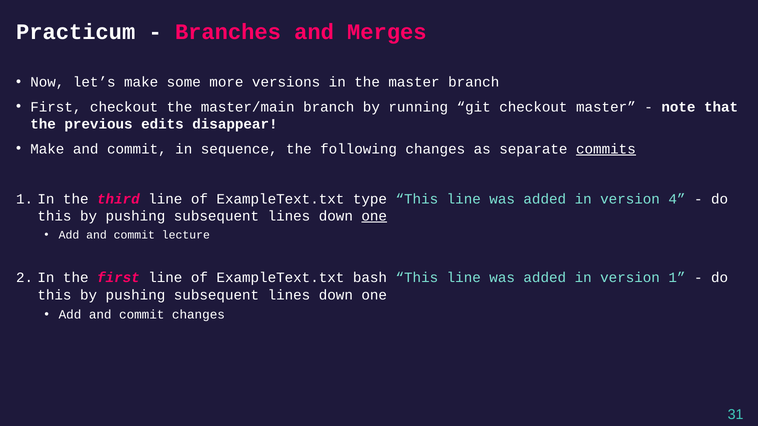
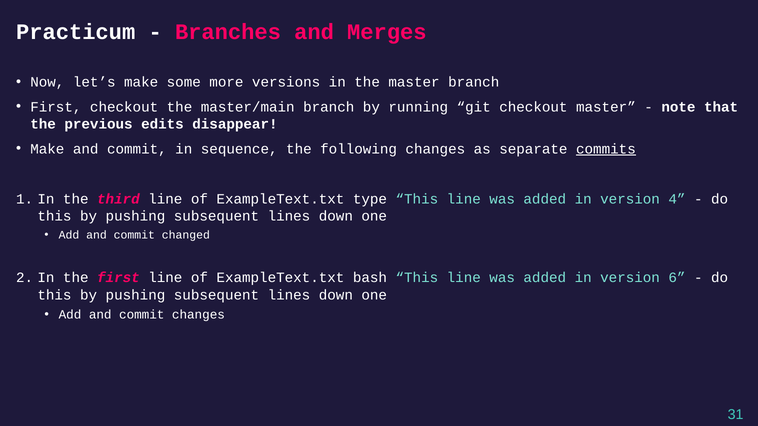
one at (374, 216) underline: present -> none
lecture: lecture -> changed
version 1: 1 -> 6
